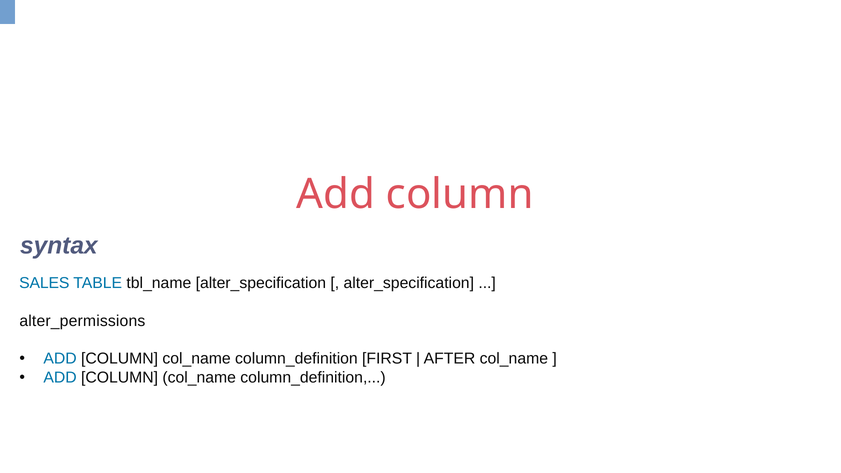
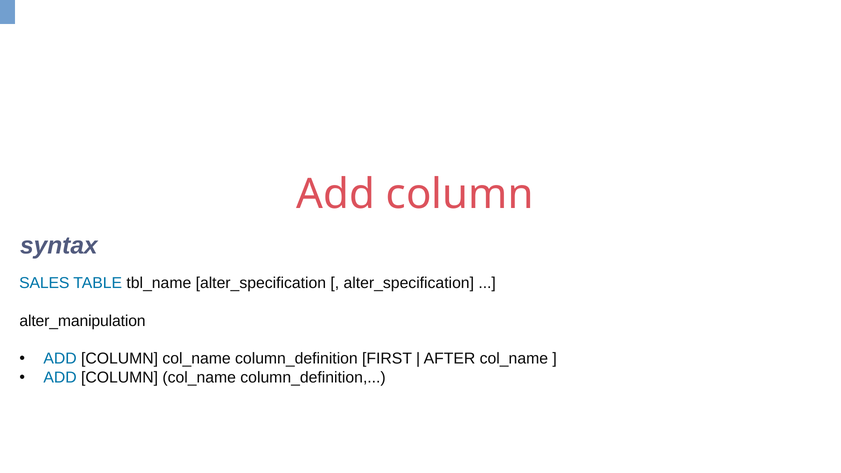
alter_permissions: alter_permissions -> alter_manipulation
